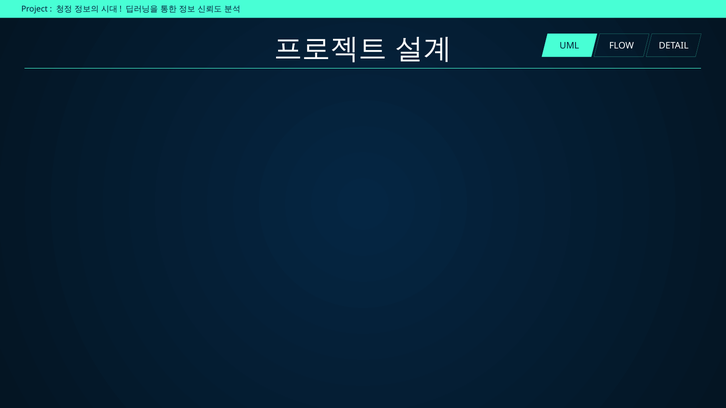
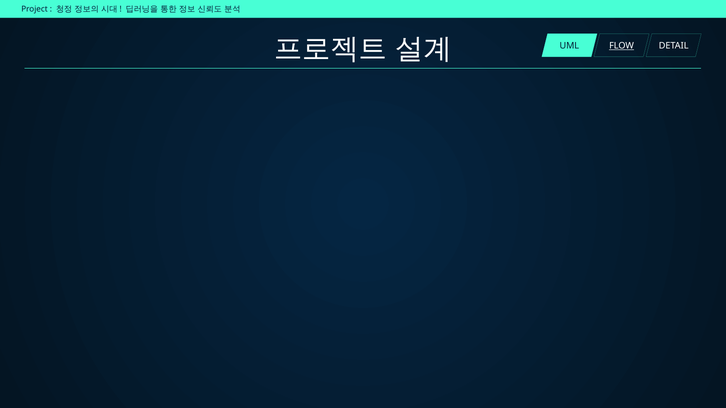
FLOW underline: none -> present
